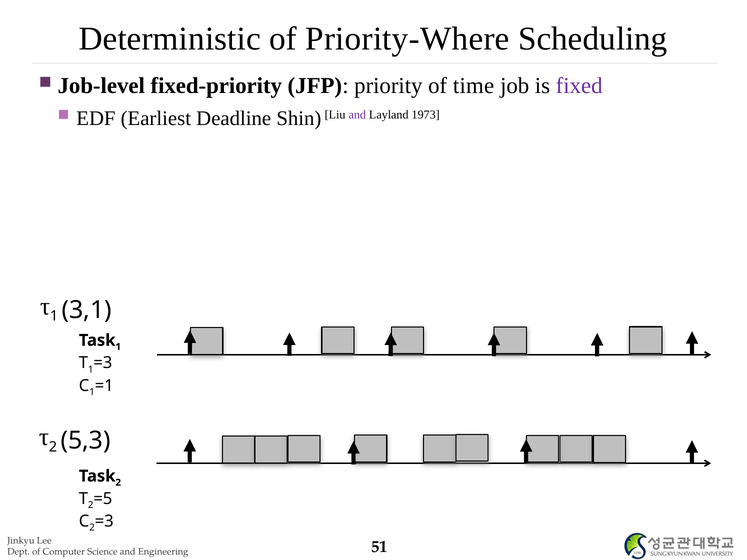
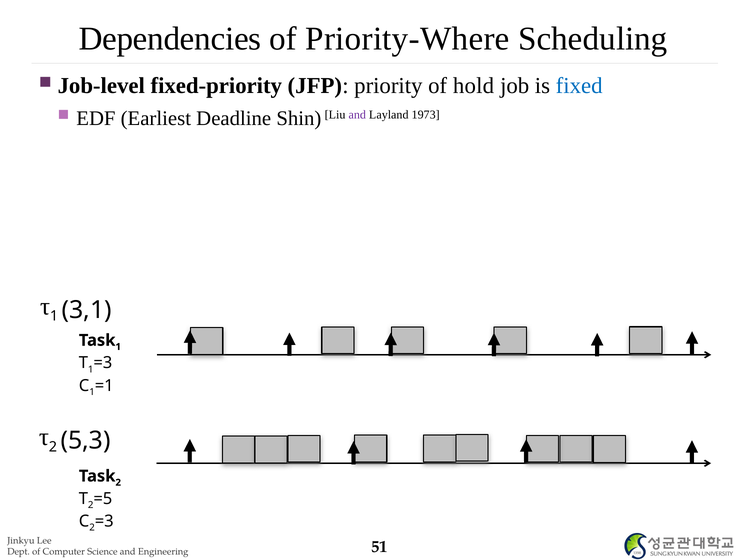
Deterministic: Deterministic -> Dependencies
time: time -> hold
fixed colour: purple -> blue
